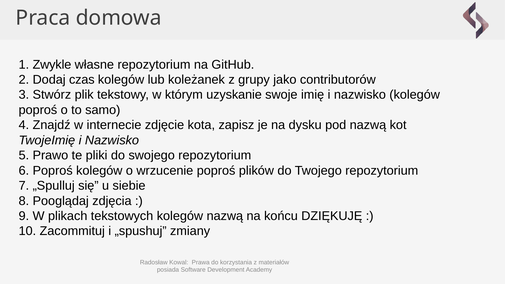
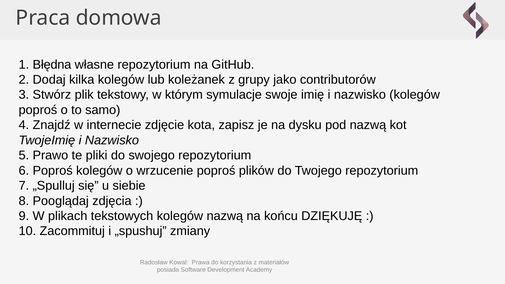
Zwykle: Zwykle -> Błędna
czas: czas -> kilka
uzyskanie: uzyskanie -> symulacje
